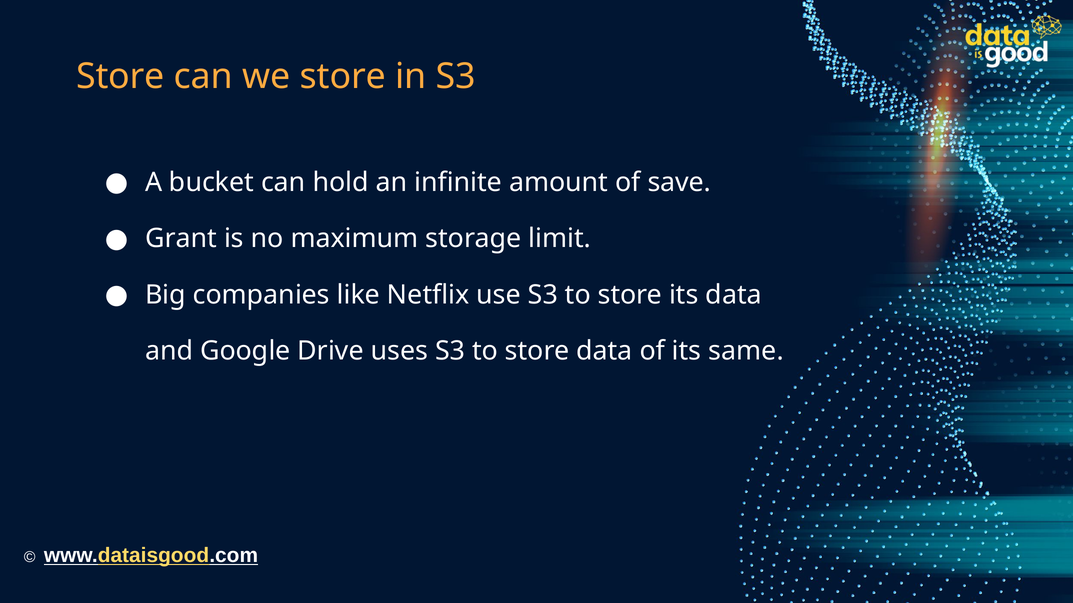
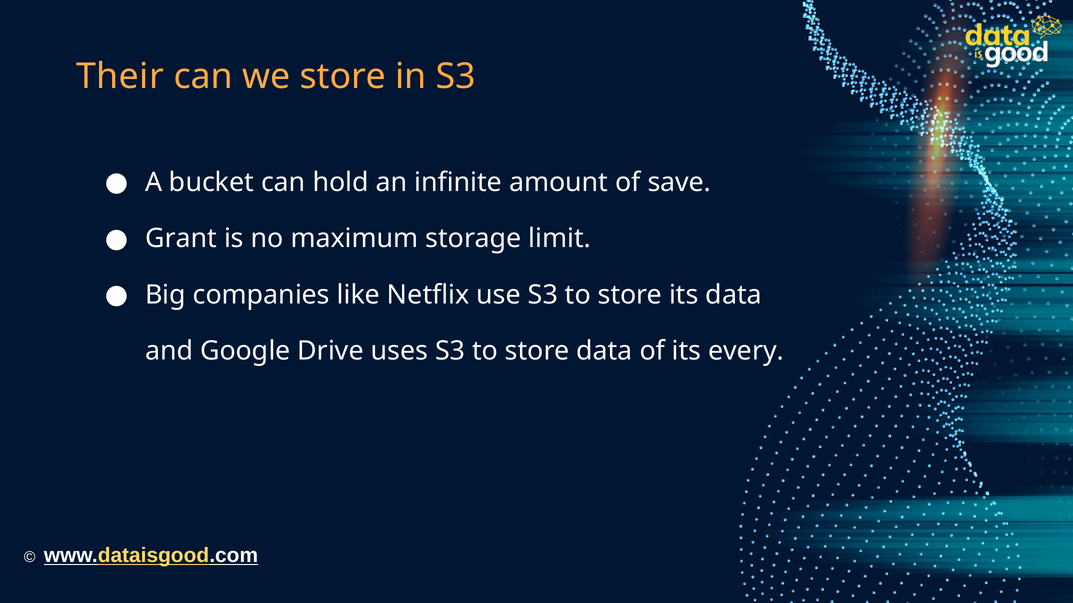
Store at (120, 76): Store -> Their
same: same -> every
